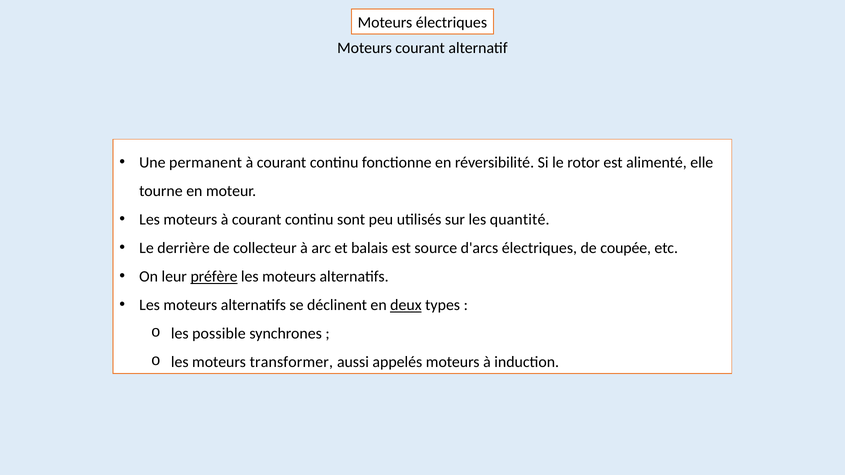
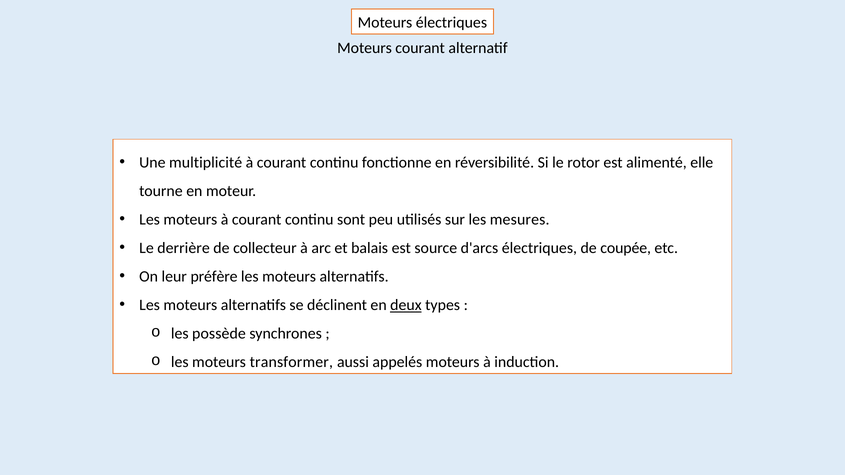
permanent: permanent -> multiplicité
quantité: quantité -> mesures
préfère underline: present -> none
possible: possible -> possède
